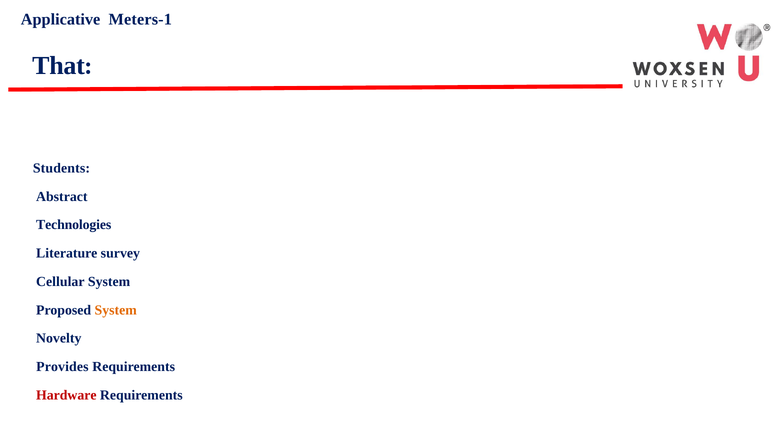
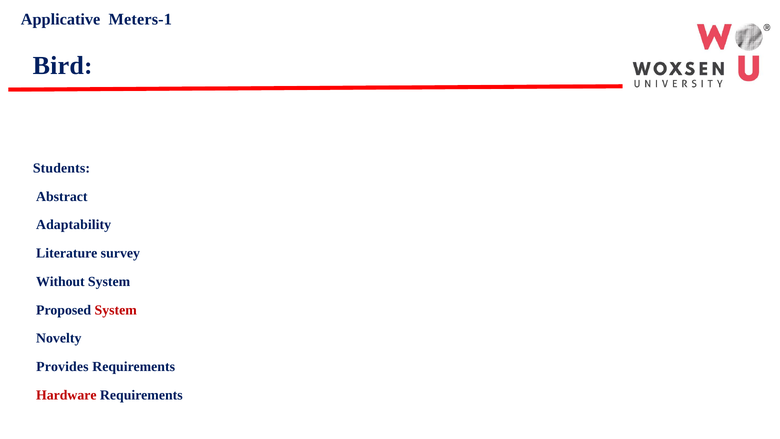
That: That -> Bird
Technologies: Technologies -> Adaptability
Cellular: Cellular -> Without
System at (116, 310) colour: orange -> red
